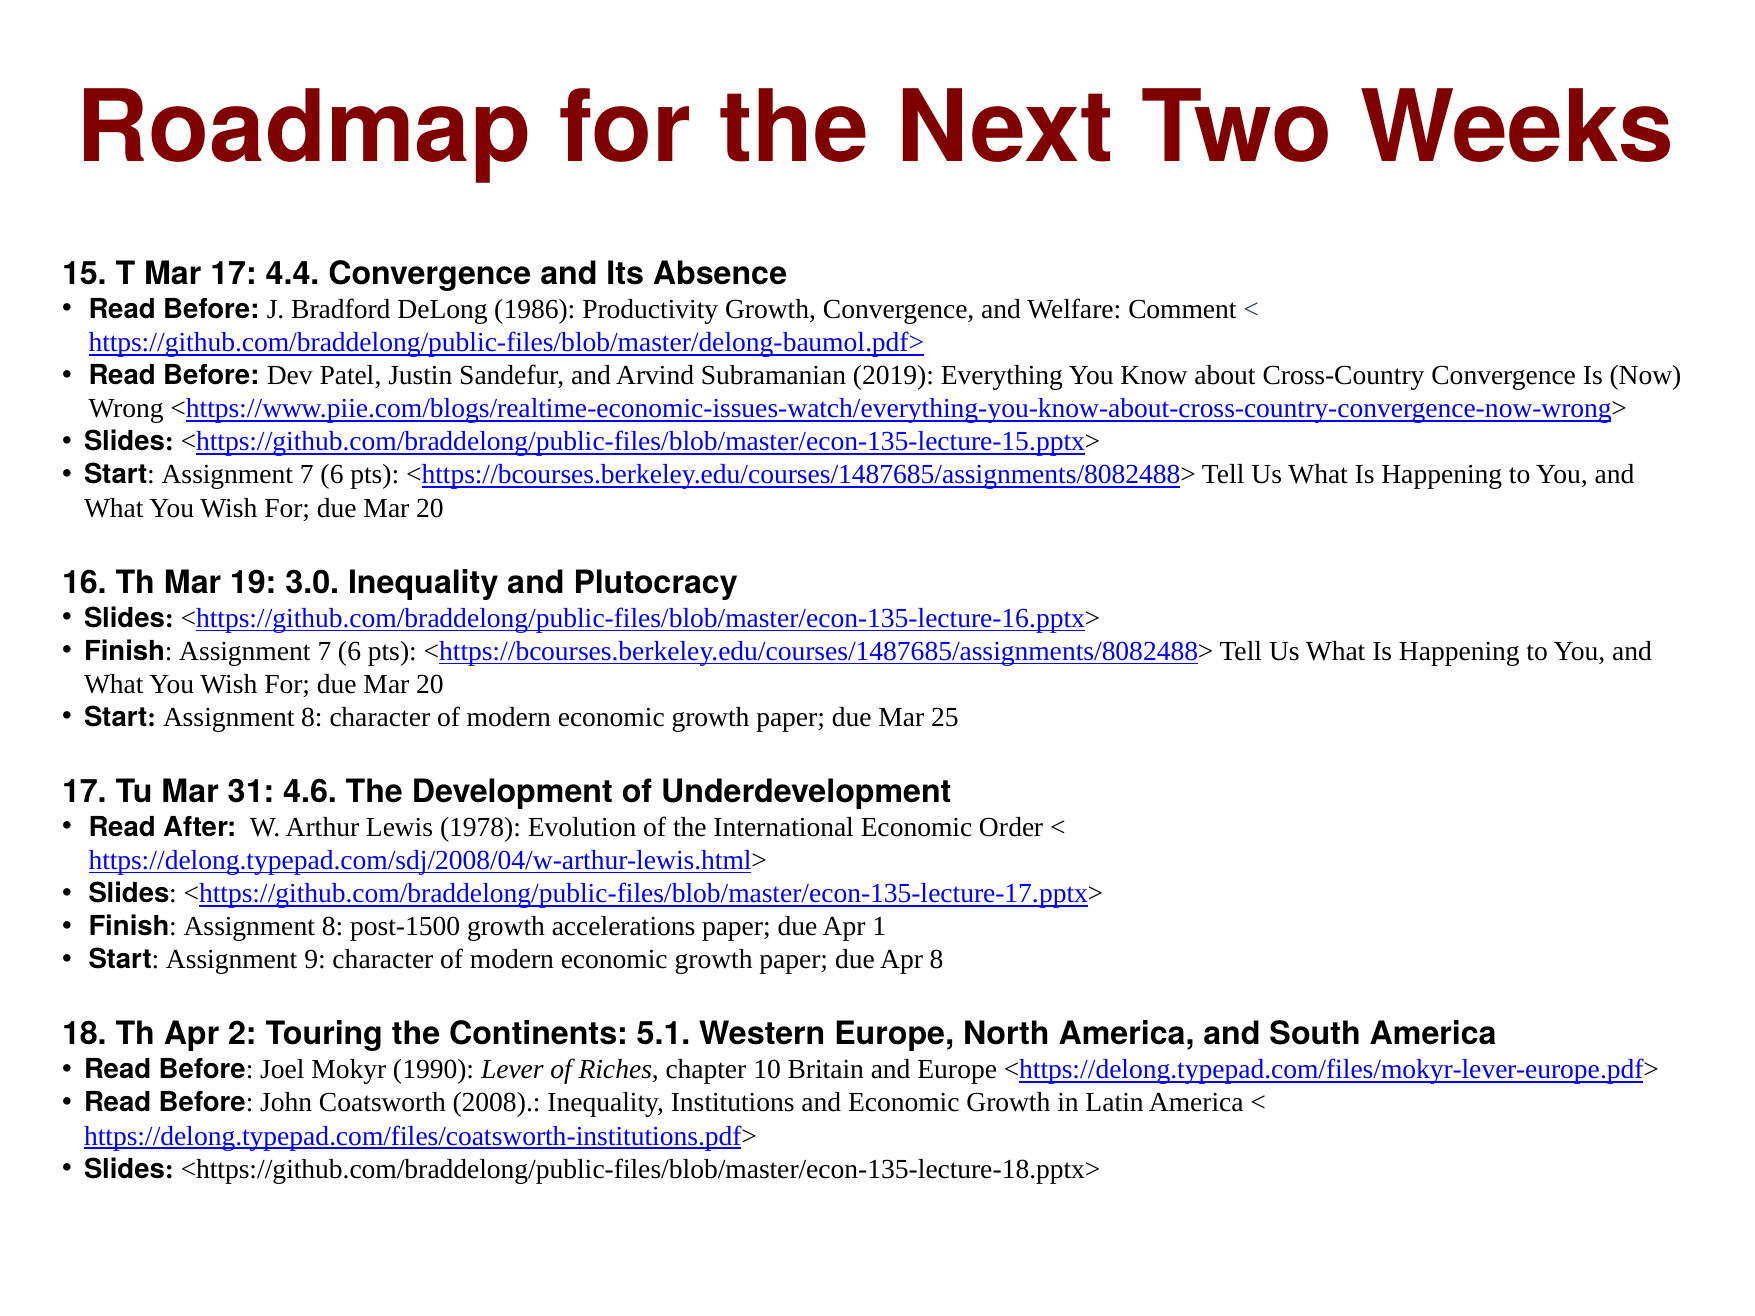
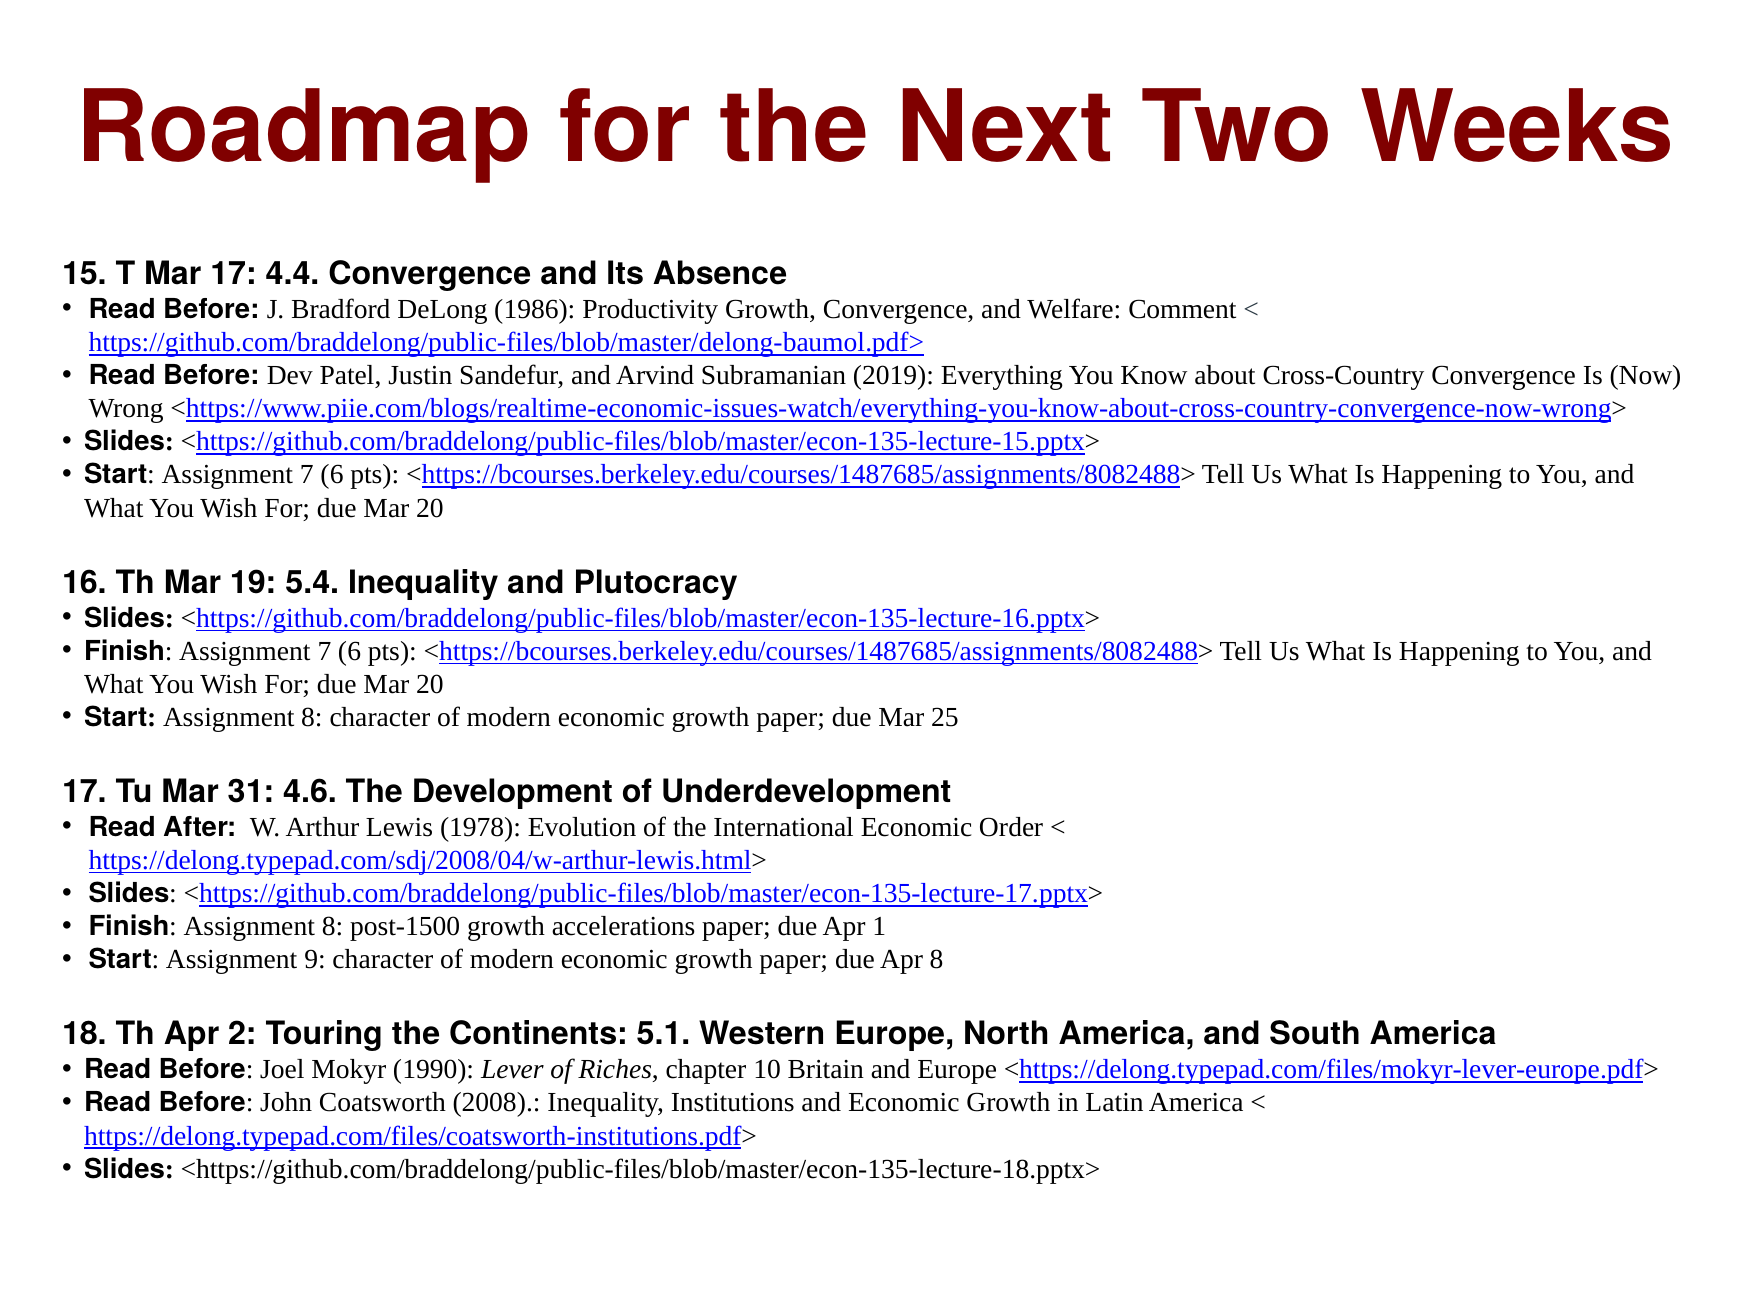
3.0: 3.0 -> 5.4
